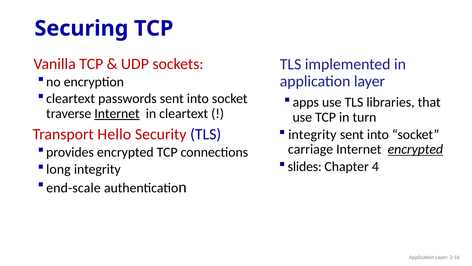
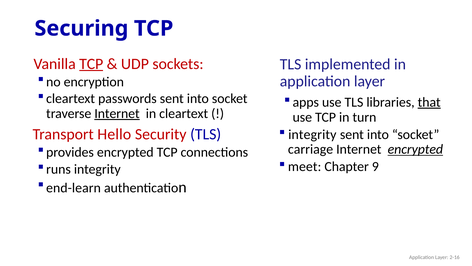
TCP at (91, 64) underline: none -> present
that underline: none -> present
slides: slides -> meet
4: 4 -> 9
long: long -> runs
end-scale: end-scale -> end-learn
